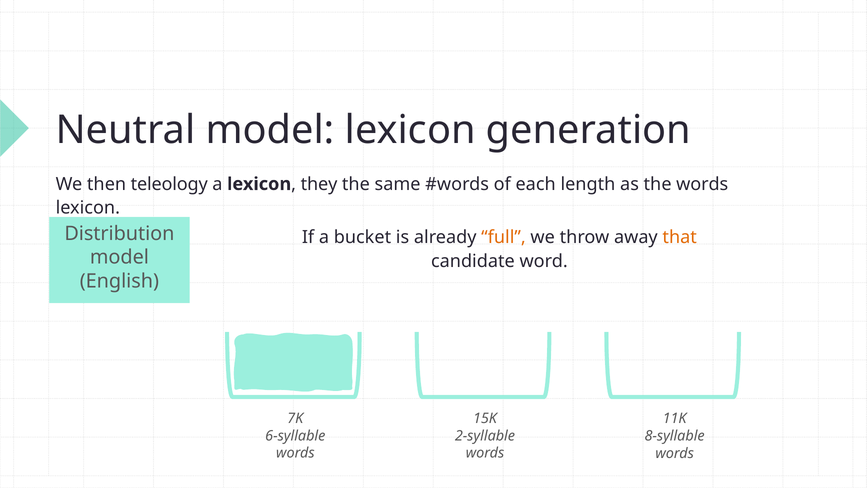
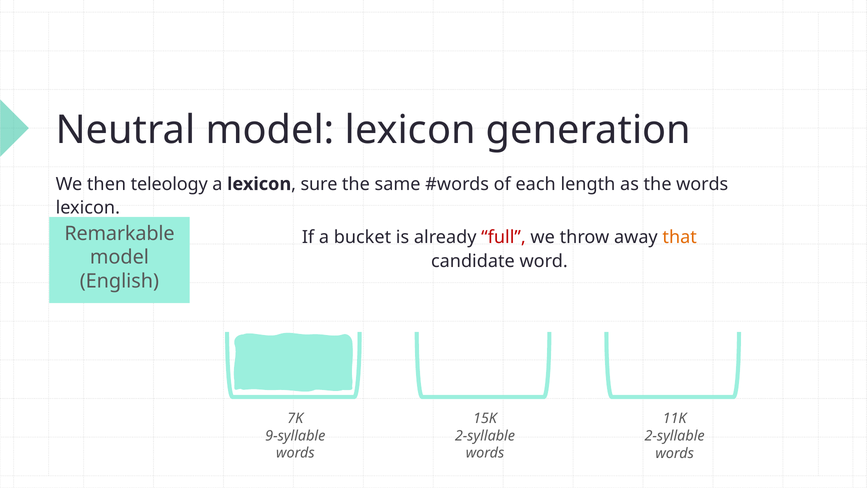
they: they -> sure
Distribution: Distribution -> Remarkable
full colour: orange -> red
6-syllable: 6-syllable -> 9-syllable
8-syllable at (675, 436): 8-syllable -> 2-syllable
